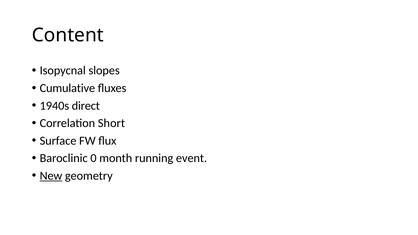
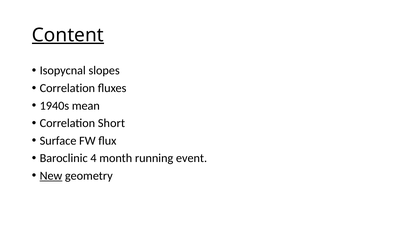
Content underline: none -> present
Cumulative at (67, 88): Cumulative -> Correlation
direct: direct -> mean
0: 0 -> 4
